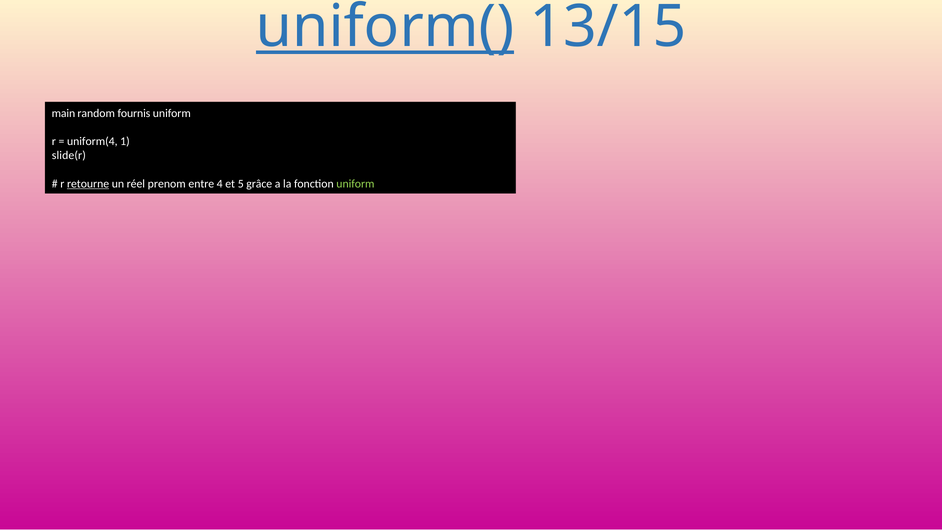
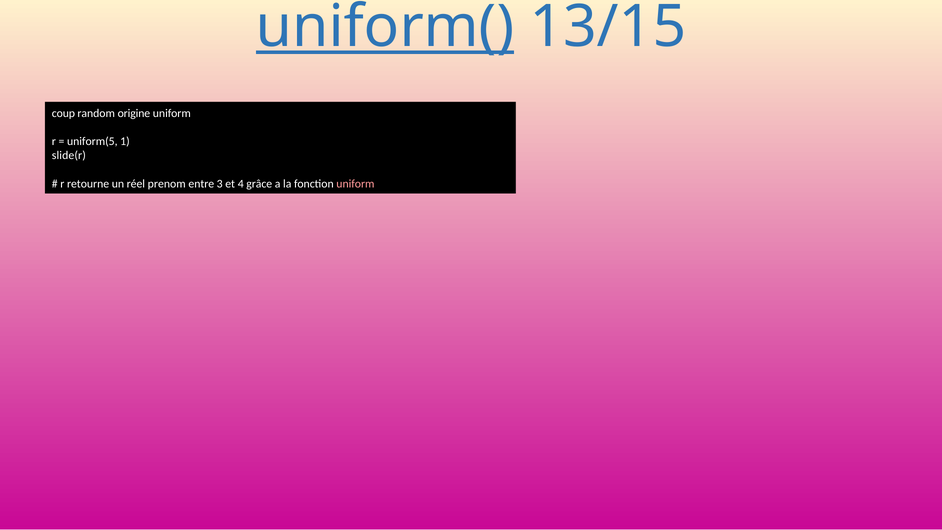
main: main -> coup
fournis: fournis -> origine
uniform(4: uniform(4 -> uniform(5
retourne underline: present -> none
4: 4 -> 3
5: 5 -> 4
uniform at (355, 184) colour: light green -> pink
